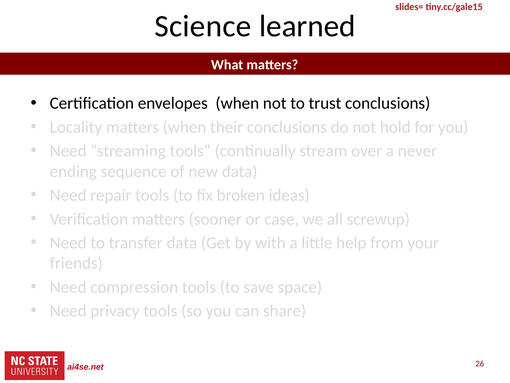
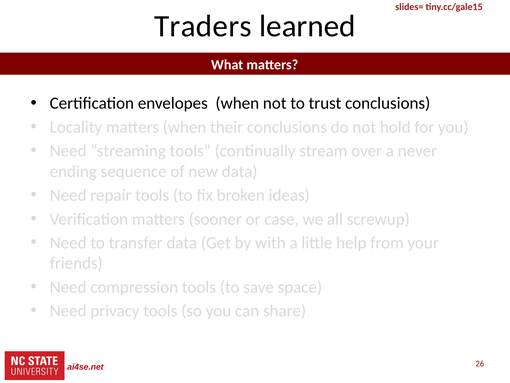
Science: Science -> Traders
